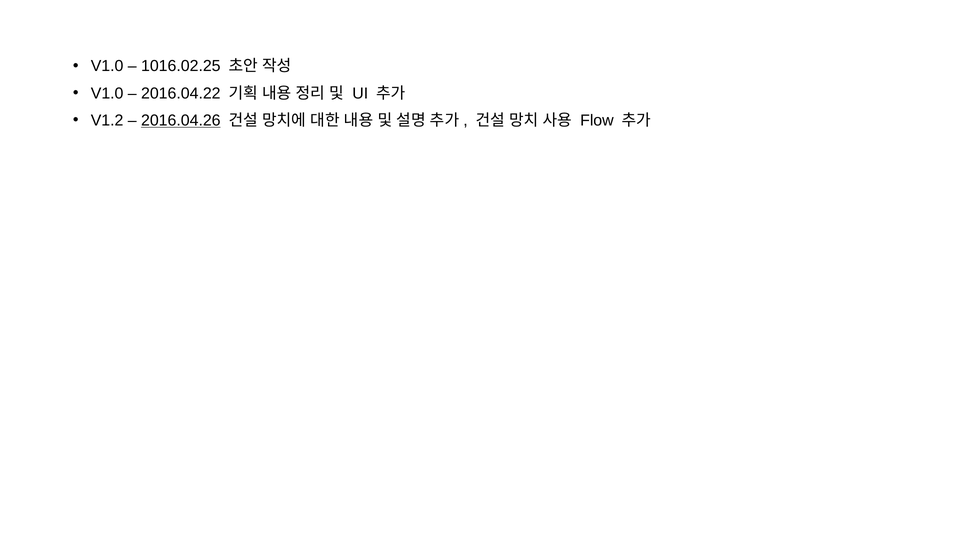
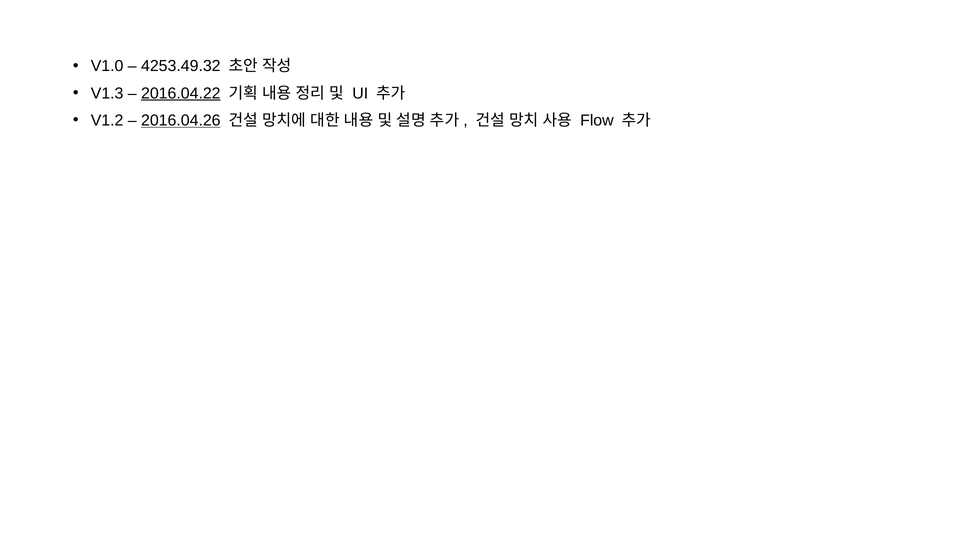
1016.02.25: 1016.02.25 -> 4253.49.32
V1.0 at (107, 93): V1.0 -> V1.3
2016.04.22 underline: none -> present
